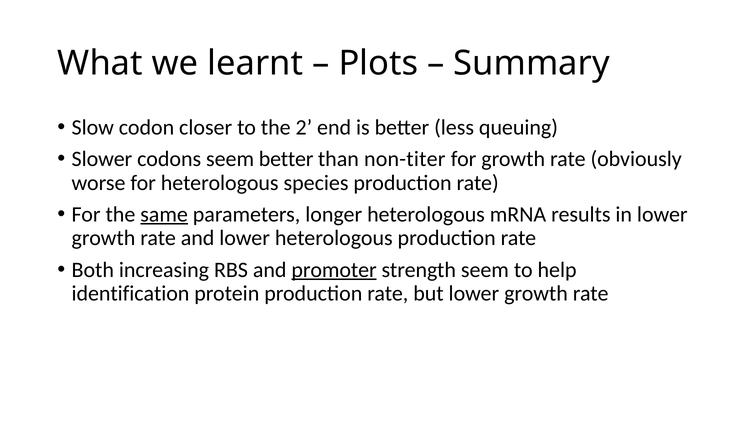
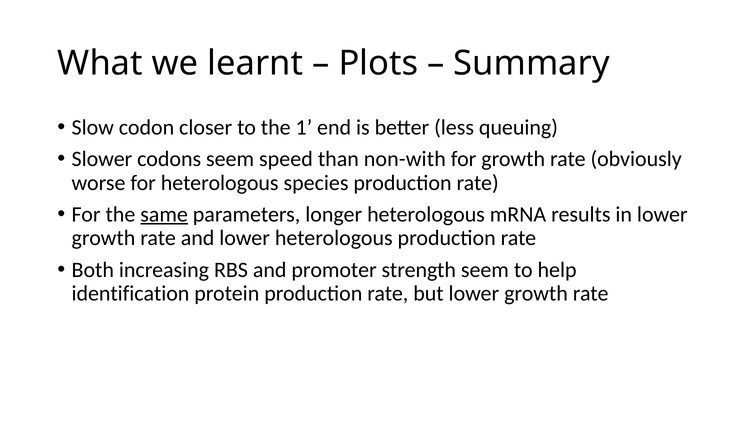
2: 2 -> 1
seem better: better -> speed
non-titer: non-titer -> non-with
promoter underline: present -> none
